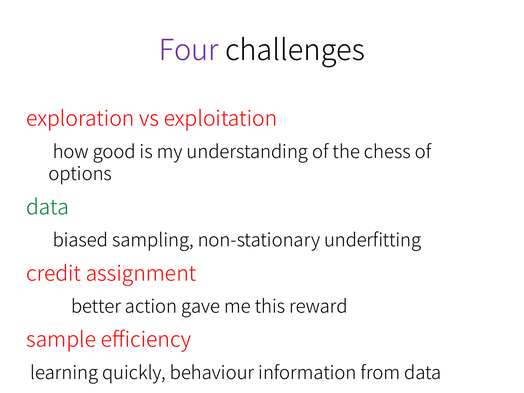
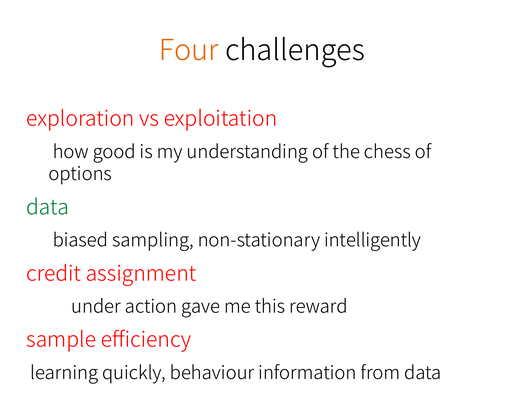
Four colour: purple -> orange
underfitting: underfitting -> intelligently
better: better -> under
